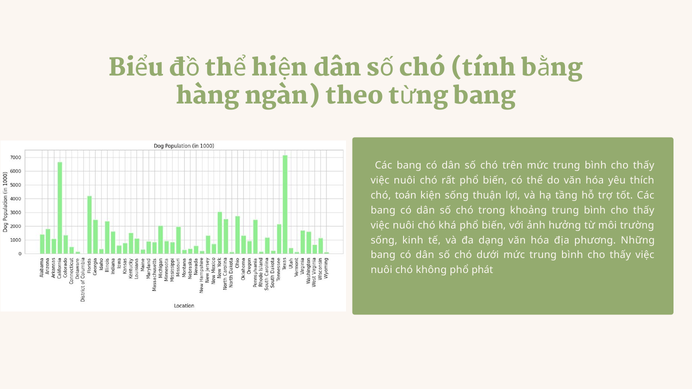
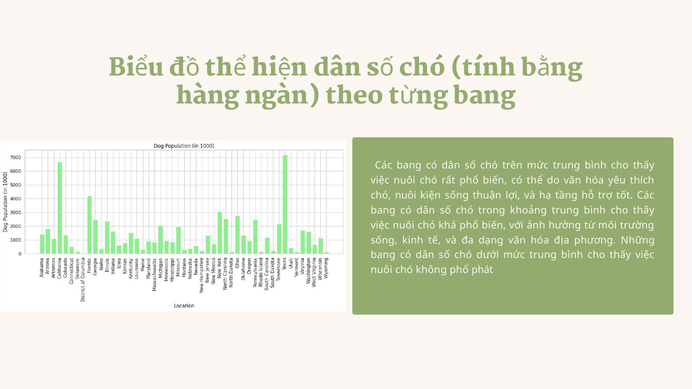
chó toán: toán -> nuôi
